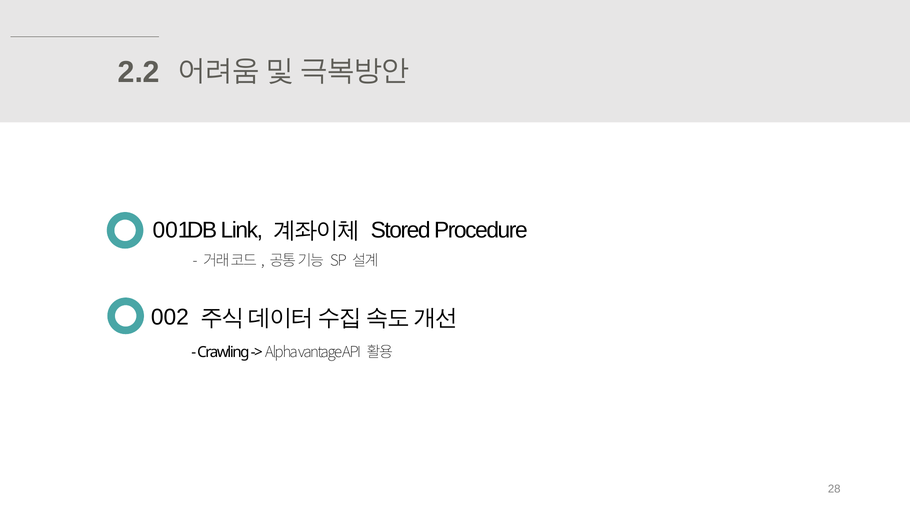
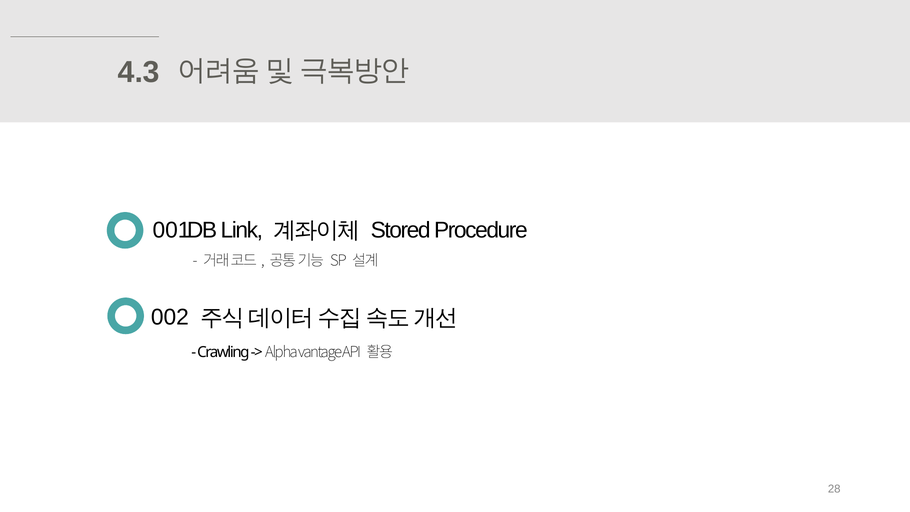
2.2: 2.2 -> 4.3
